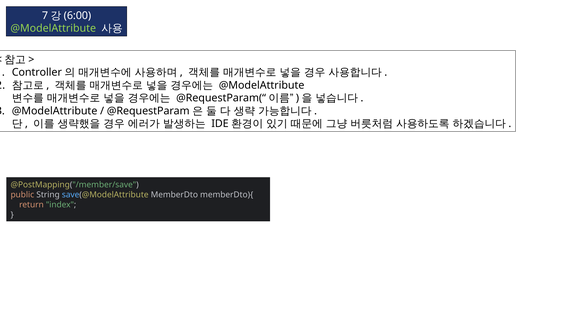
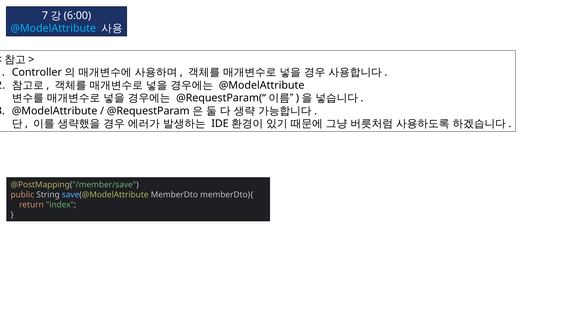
@ModelAttribute at (53, 28) colour: light green -> light blue
